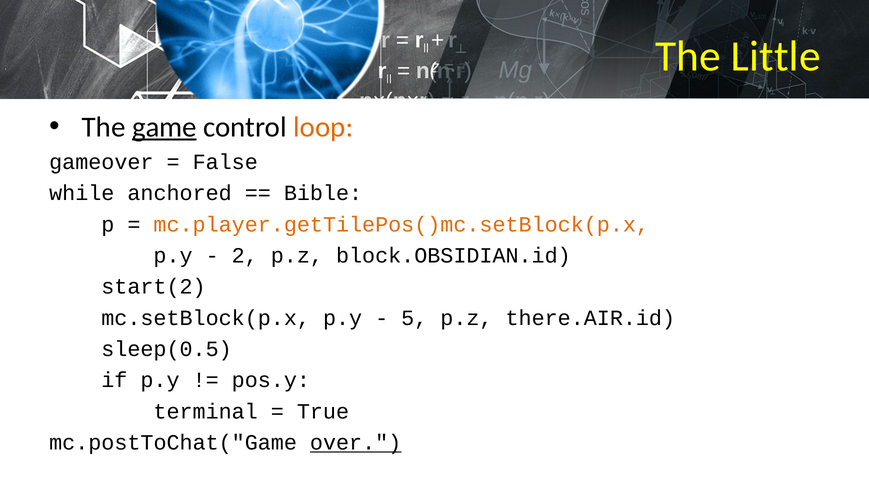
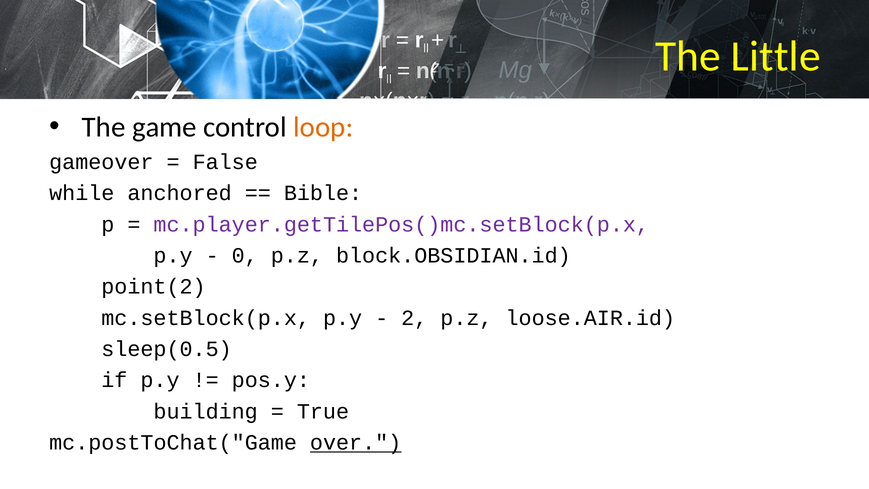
game underline: present -> none
mc.player.getTilePos()mc.setBlock(p.x colour: orange -> purple
2: 2 -> 0
start(2: start(2 -> point(2
5: 5 -> 2
there.AIR.id: there.AIR.id -> loose.AIR.id
terminal: terminal -> building
